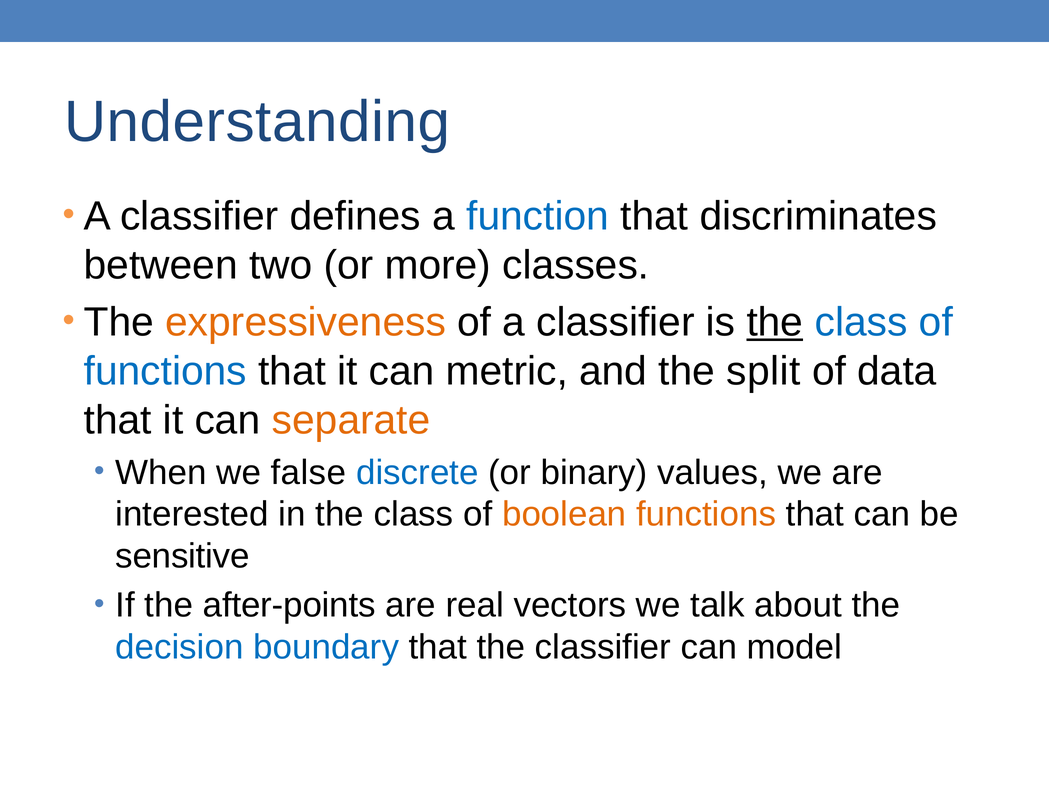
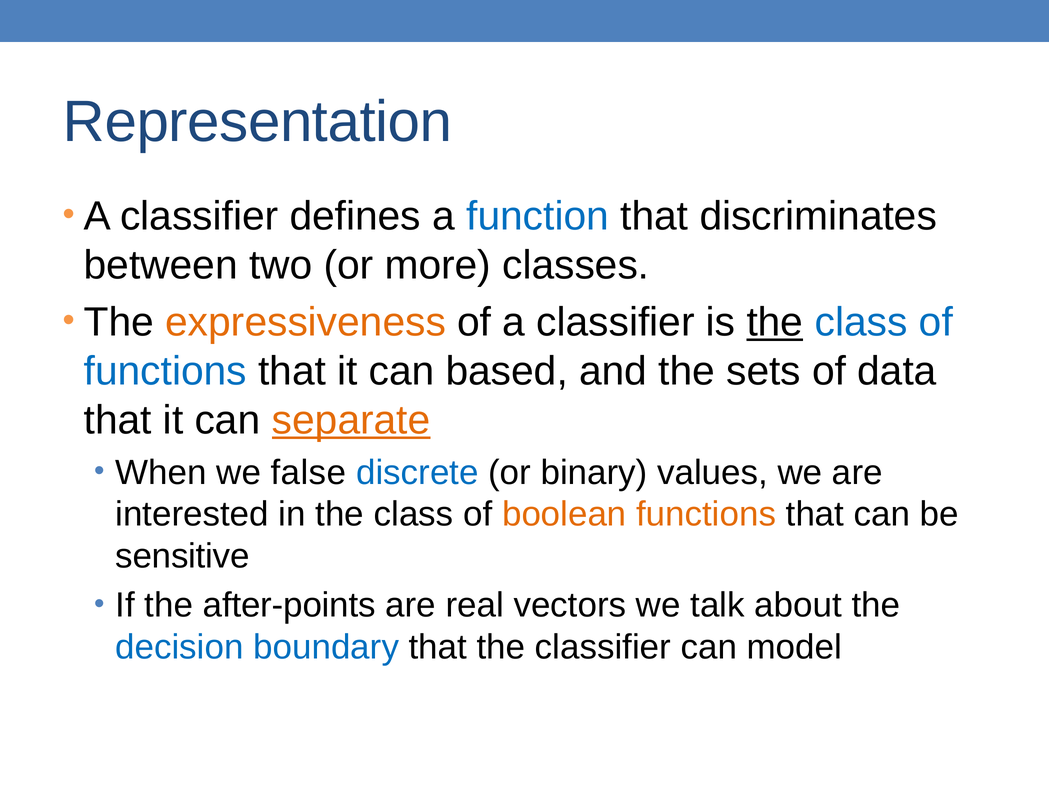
Understanding: Understanding -> Representation
metric: metric -> based
split: split -> sets
separate underline: none -> present
